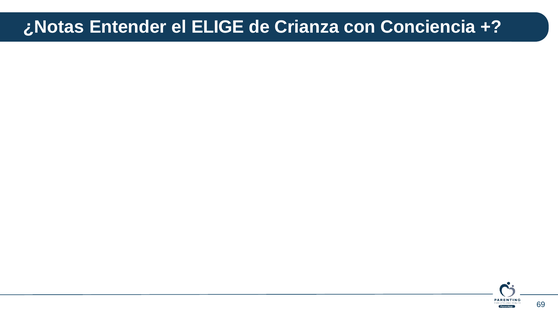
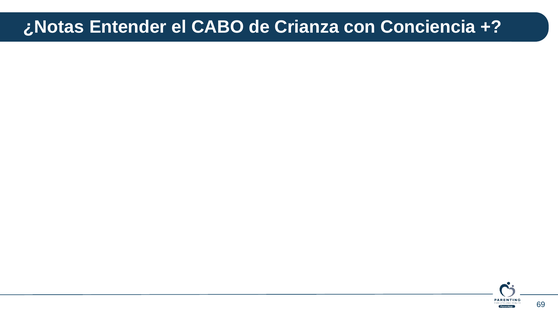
ELIGE: ELIGE -> CABO
